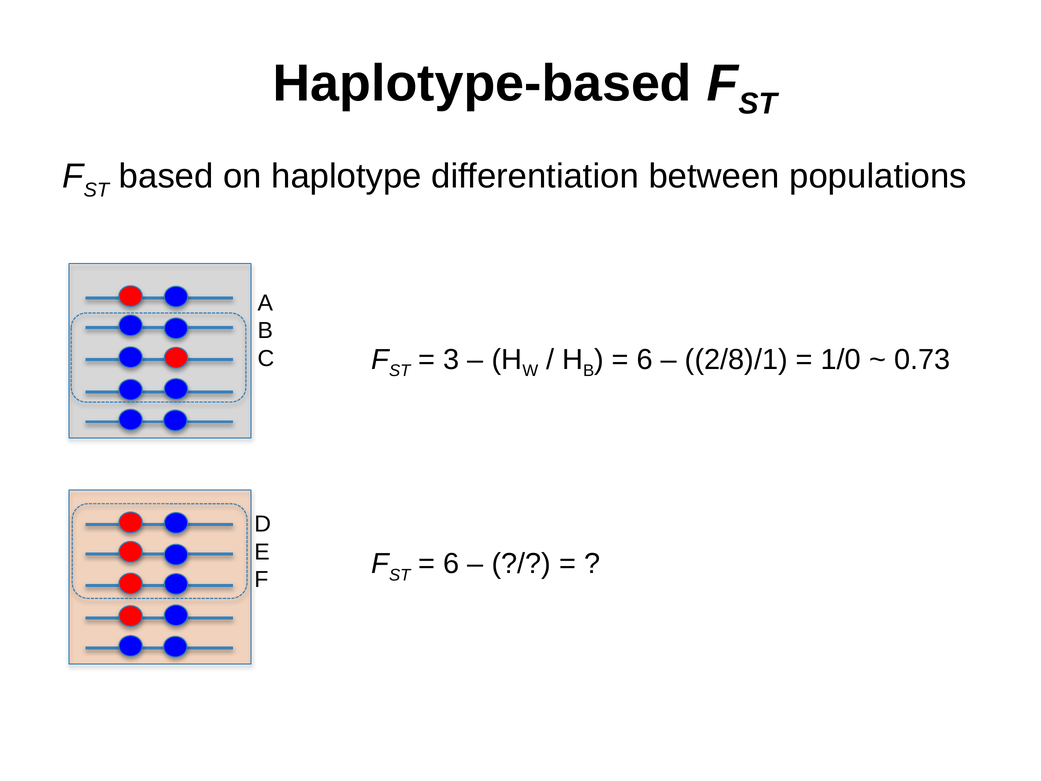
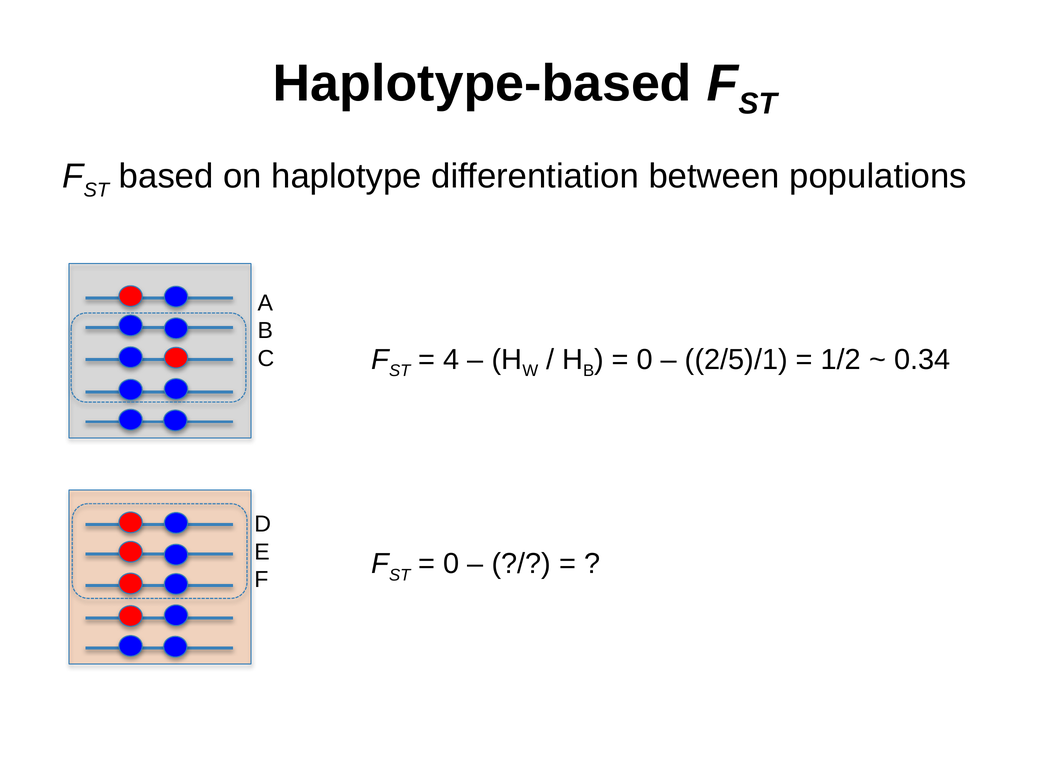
3: 3 -> 4
6 at (645, 360): 6 -> 0
2/8)/1: 2/8)/1 -> 2/5)/1
1/0: 1/0 -> 1/2
0.73: 0.73 -> 0.34
6 at (451, 564): 6 -> 0
